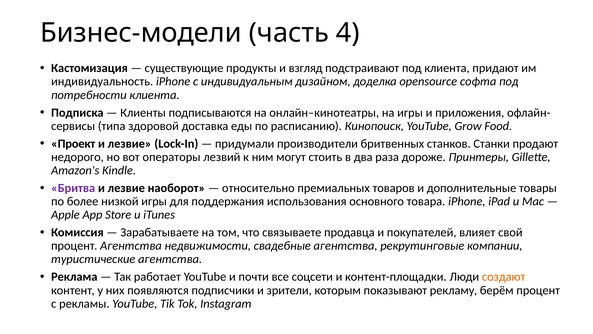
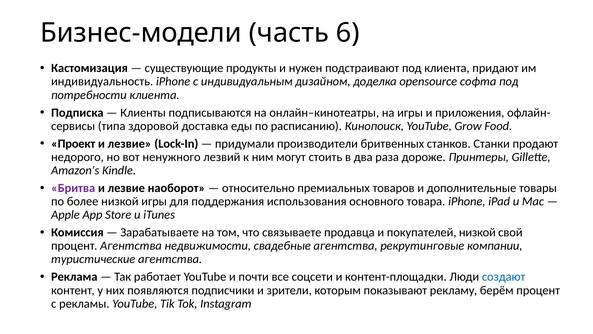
4: 4 -> 6
взгляд: взгляд -> нужен
операторы: операторы -> ненужного
покупателей влияет: влияет -> низкой
создают colour: orange -> blue
